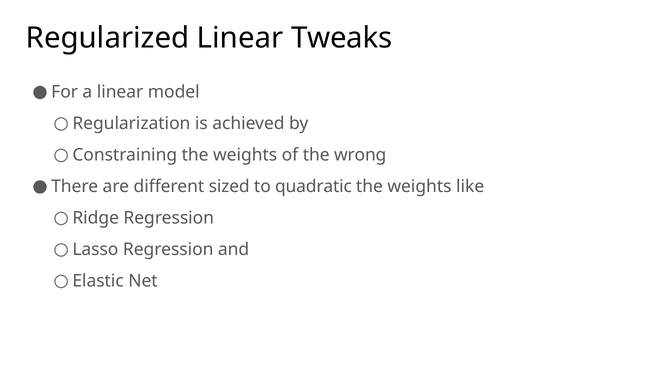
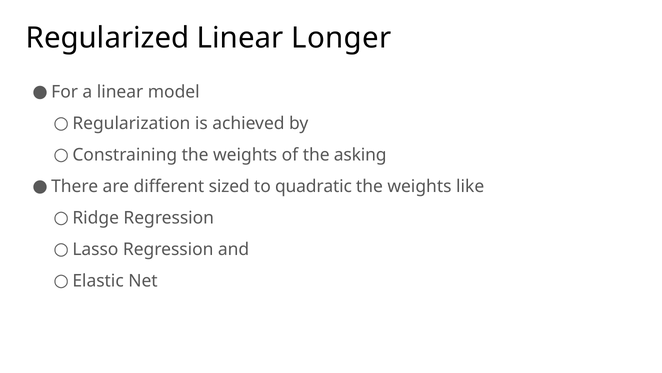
Tweaks: Tweaks -> Longer
wrong: wrong -> asking
